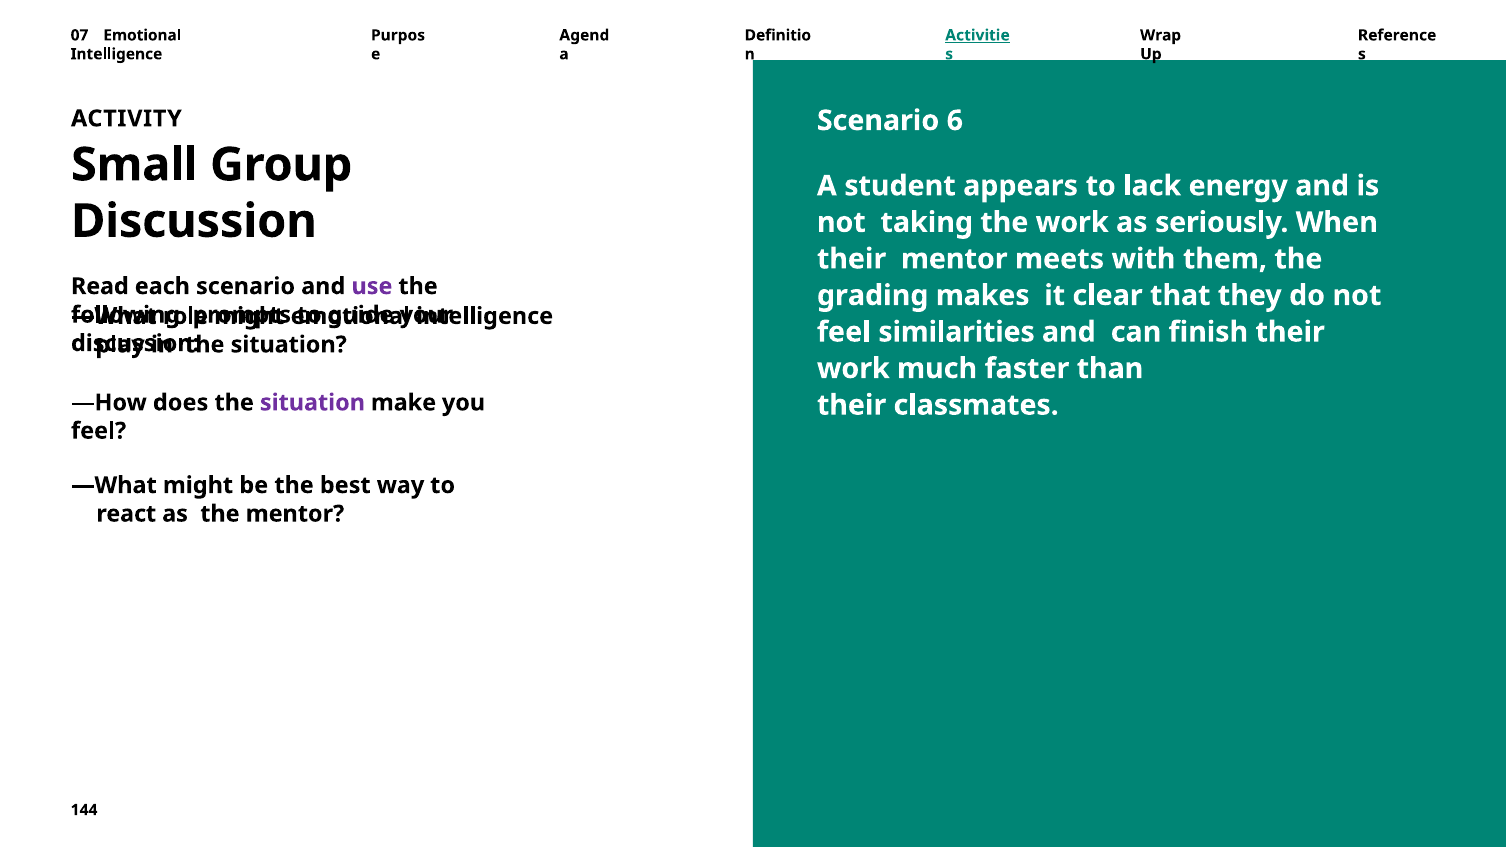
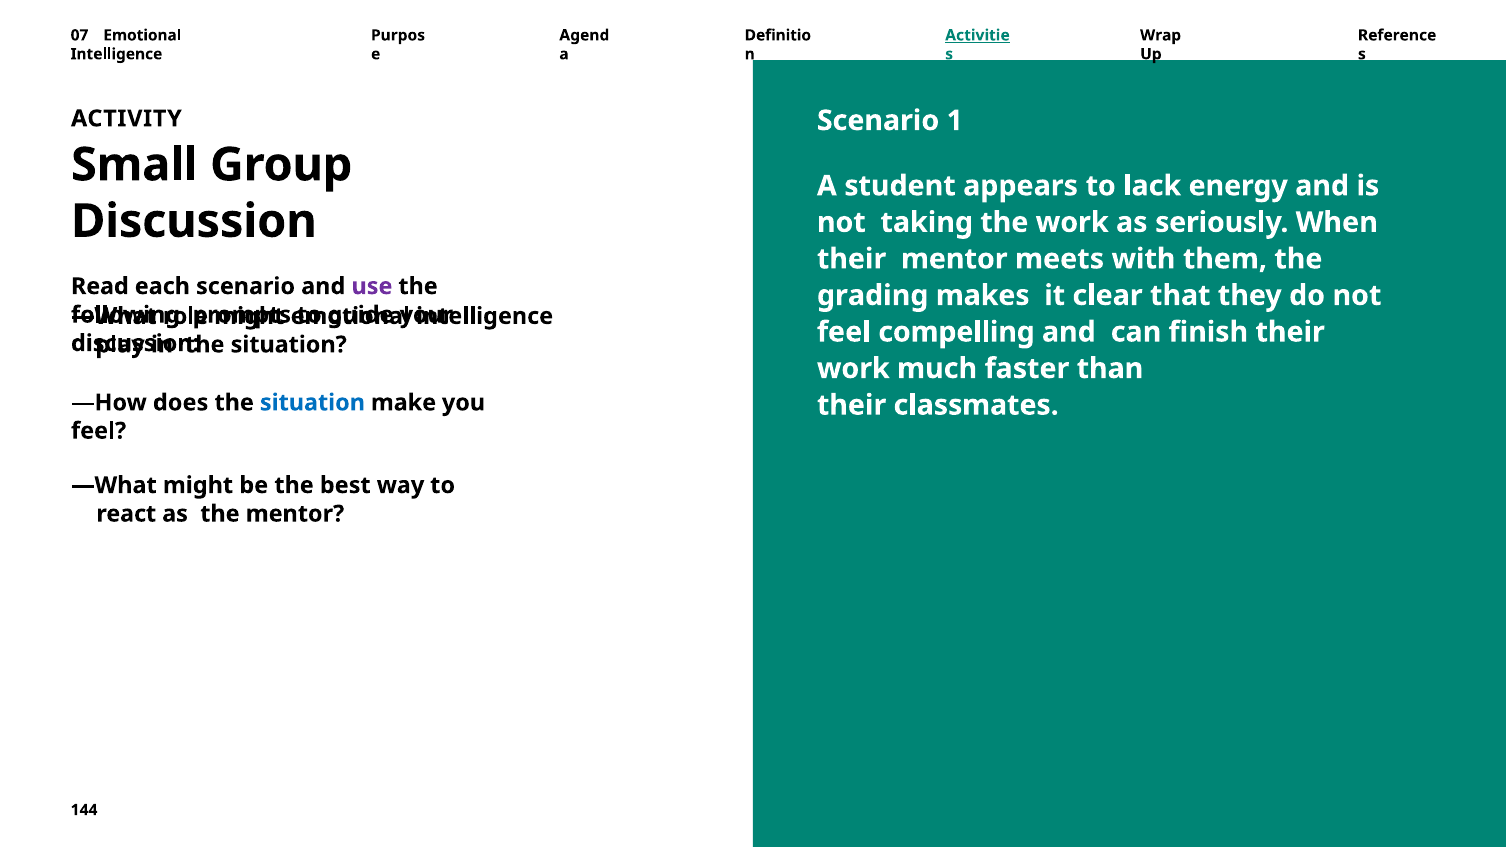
6: 6 -> 1
similarities: similarities -> compelling
situation at (312, 403) colour: purple -> blue
